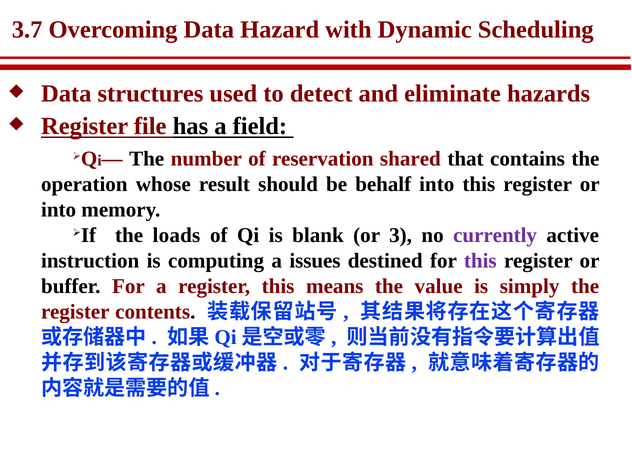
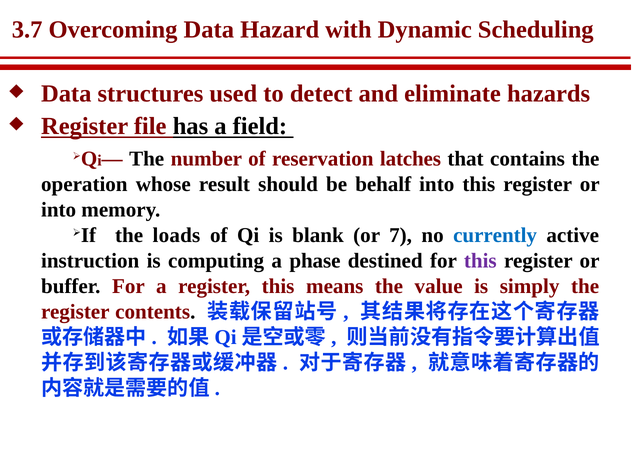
shared: shared -> latches
3: 3 -> 7
currently colour: purple -> blue
issues: issues -> phase
